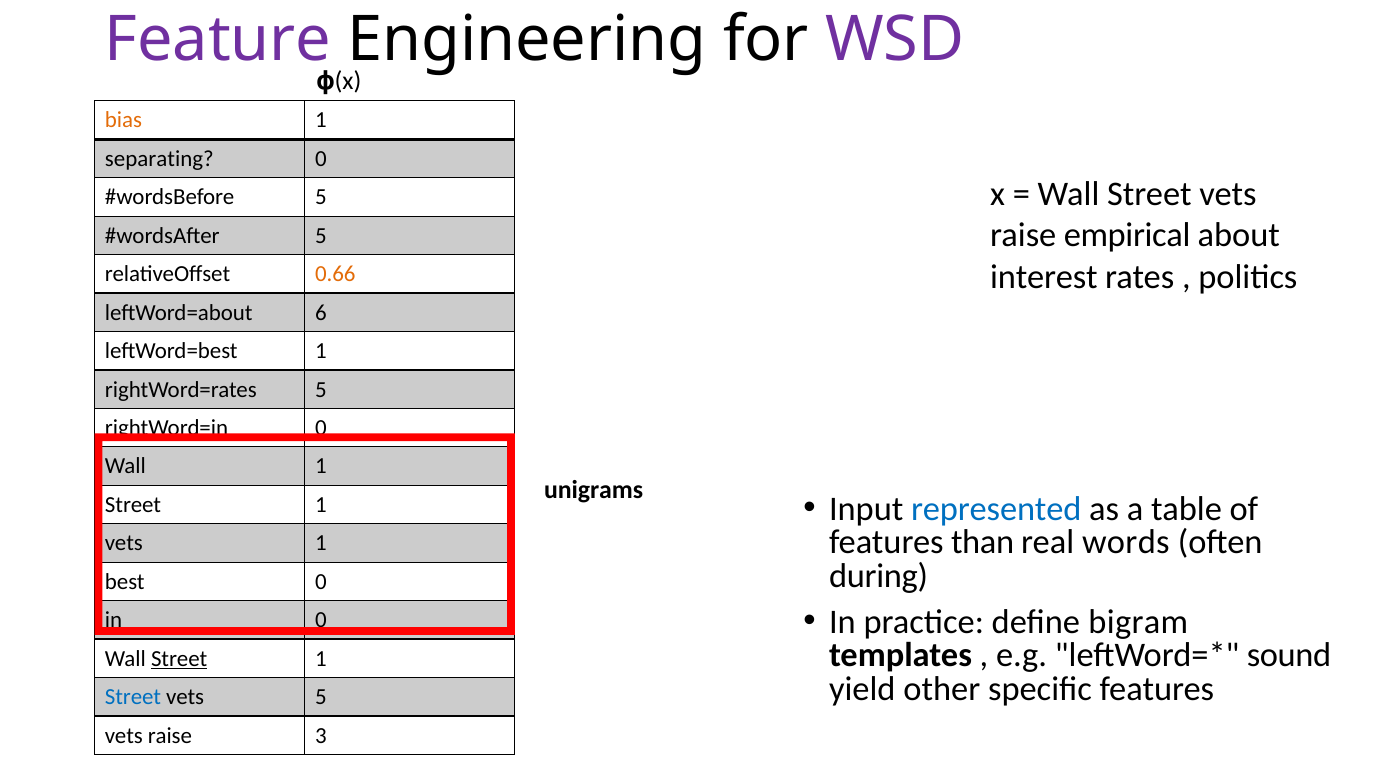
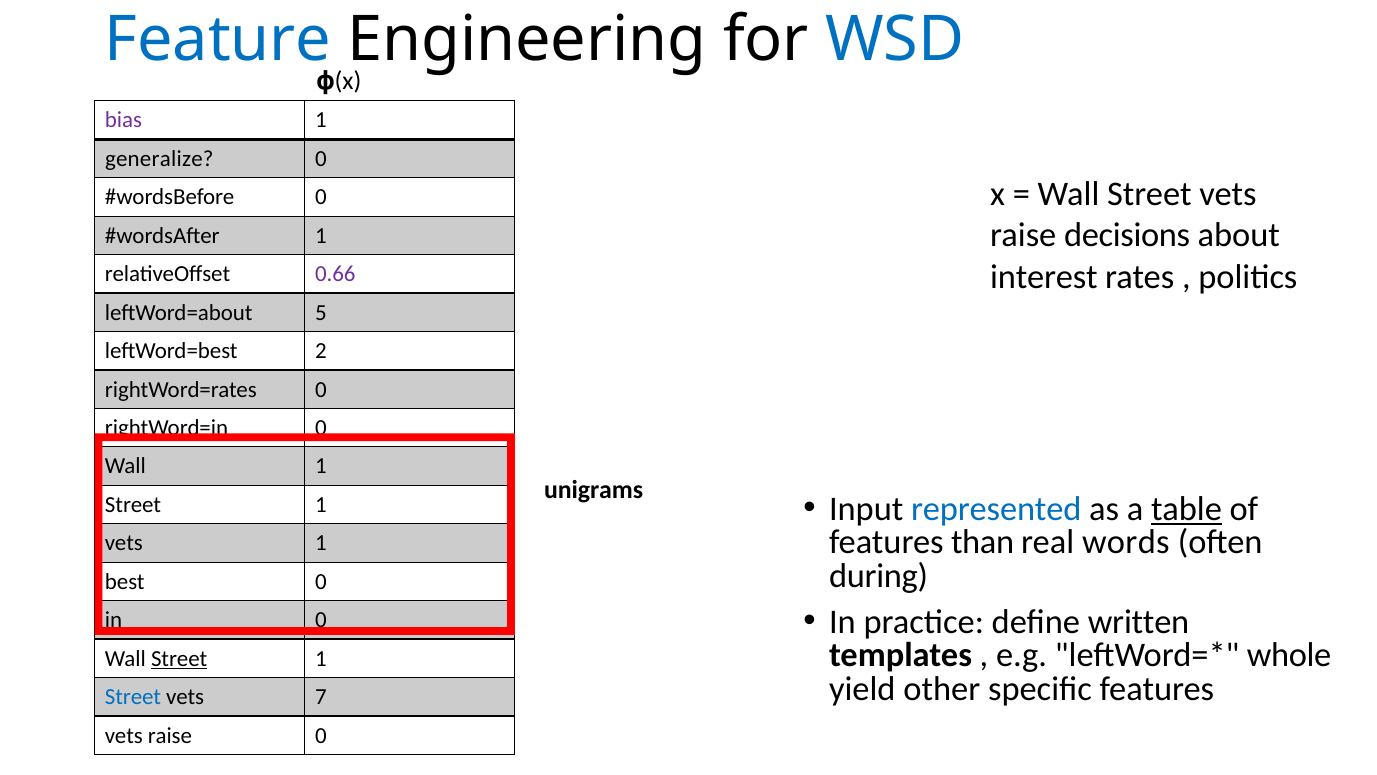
Feature colour: purple -> blue
WSD colour: purple -> blue
bias colour: orange -> purple
separating: separating -> generalize
5 at (321, 197): 5 -> 0
empirical: empirical -> decisions
5 at (321, 236): 5 -> 1
0.66 colour: orange -> purple
6: 6 -> 5
leftWord=best 1: 1 -> 2
rightWord=rates 5: 5 -> 0
table underline: none -> present
bigram: bigram -> written
sound: sound -> whole
vets 5: 5 -> 7
raise 3: 3 -> 0
